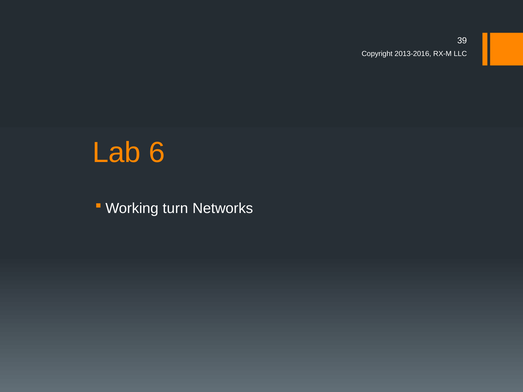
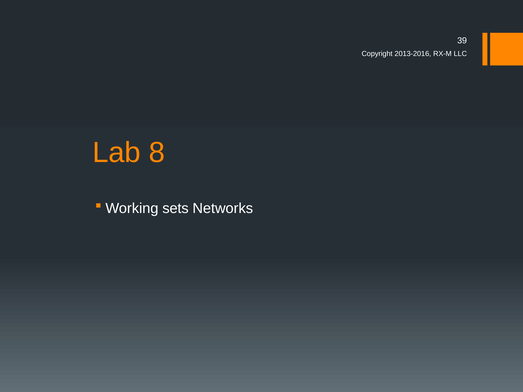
6: 6 -> 8
turn: turn -> sets
